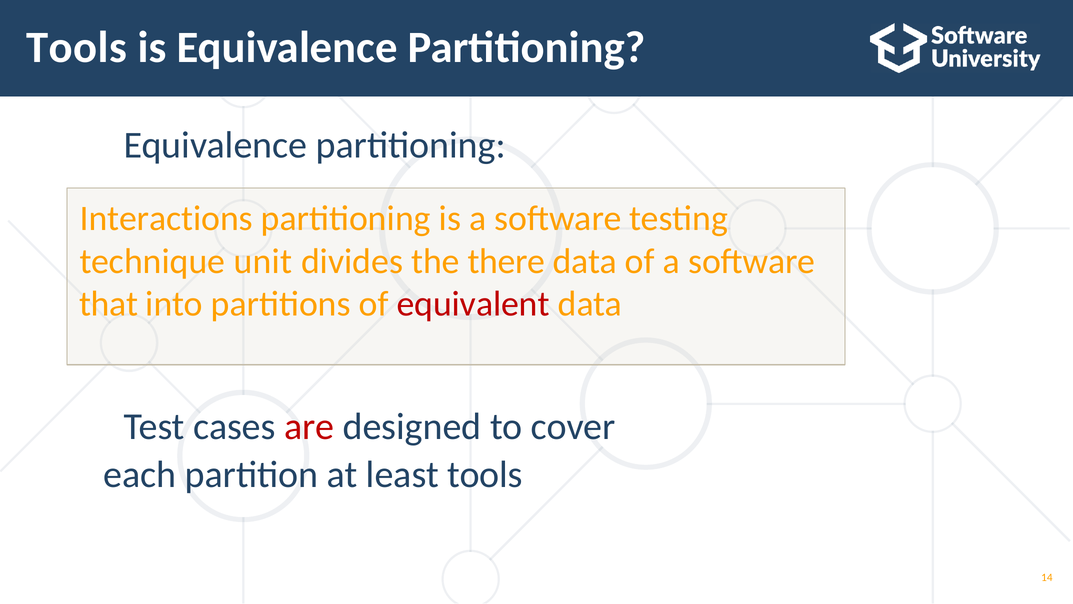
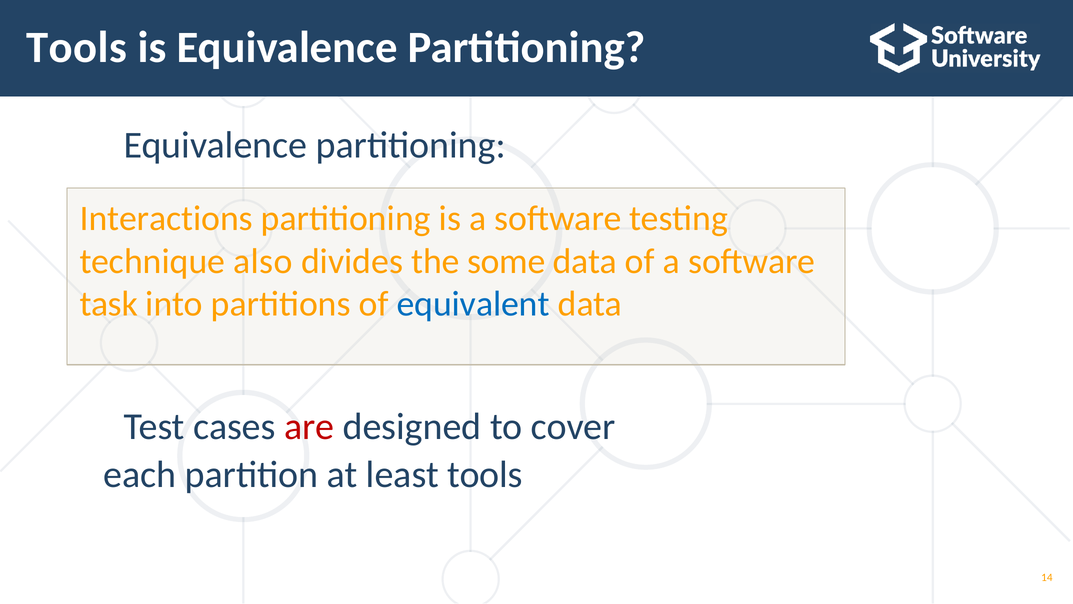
unit: unit -> also
there: there -> some
that: that -> task
equivalent colour: red -> blue
